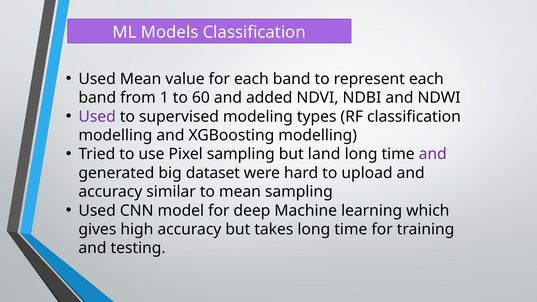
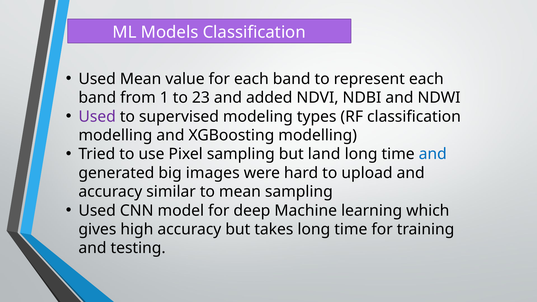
60: 60 -> 23
and at (433, 154) colour: purple -> blue
dataset: dataset -> images
